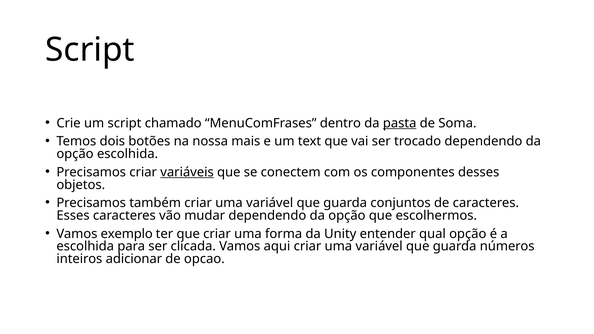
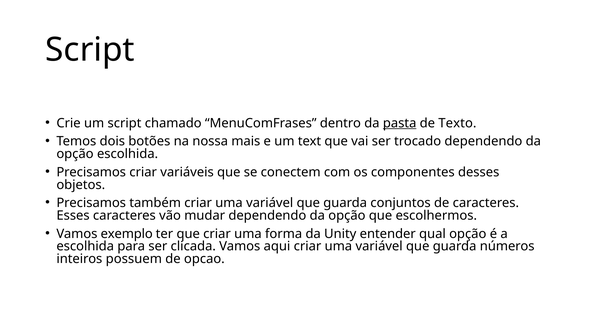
Soma: Soma -> Texto
variáveis underline: present -> none
adicionar: adicionar -> possuem
